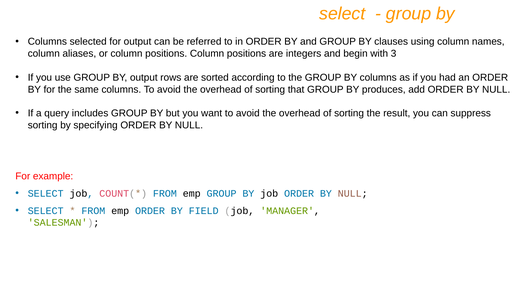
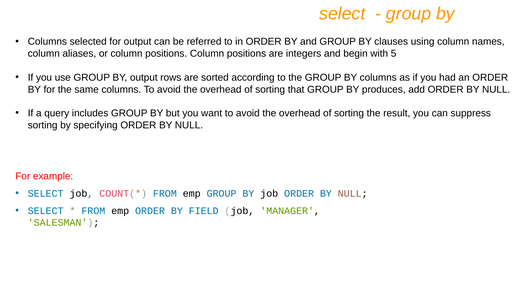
3: 3 -> 5
